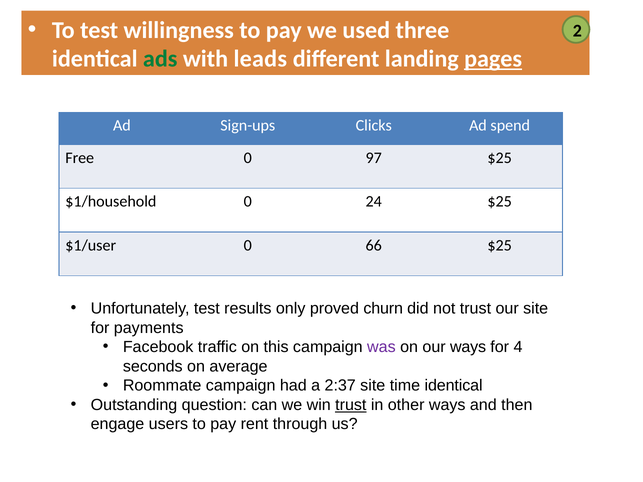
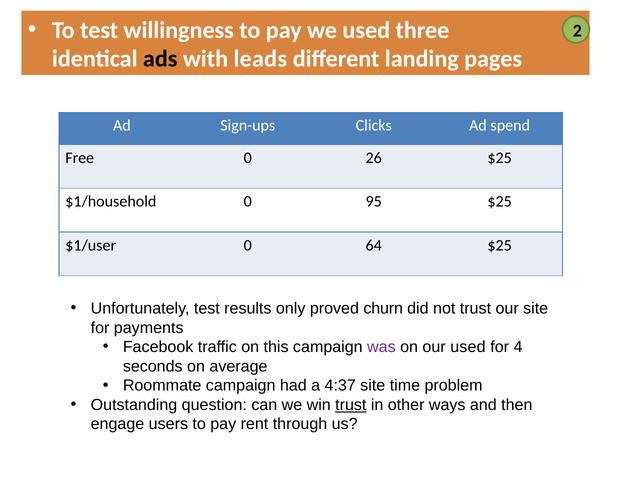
ads colour: green -> black
pages underline: present -> none
97: 97 -> 26
24: 24 -> 95
66: 66 -> 64
our ways: ways -> used
2:37: 2:37 -> 4:37
time identical: identical -> problem
